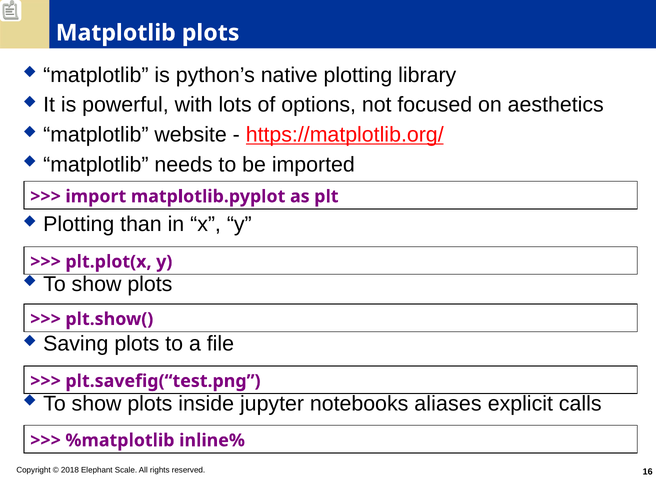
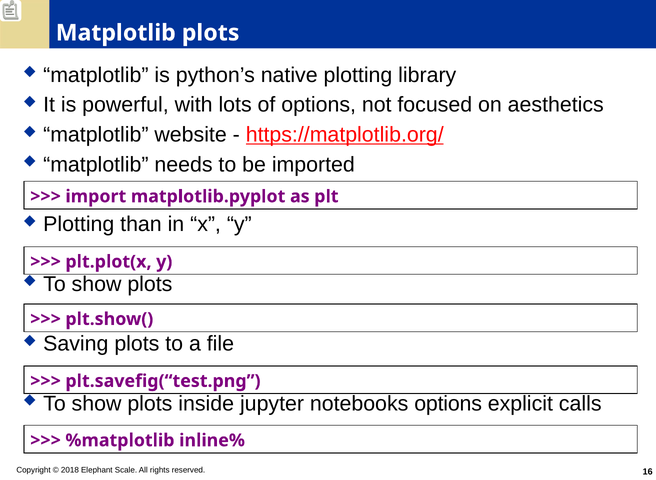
notebooks aliases: aliases -> options
